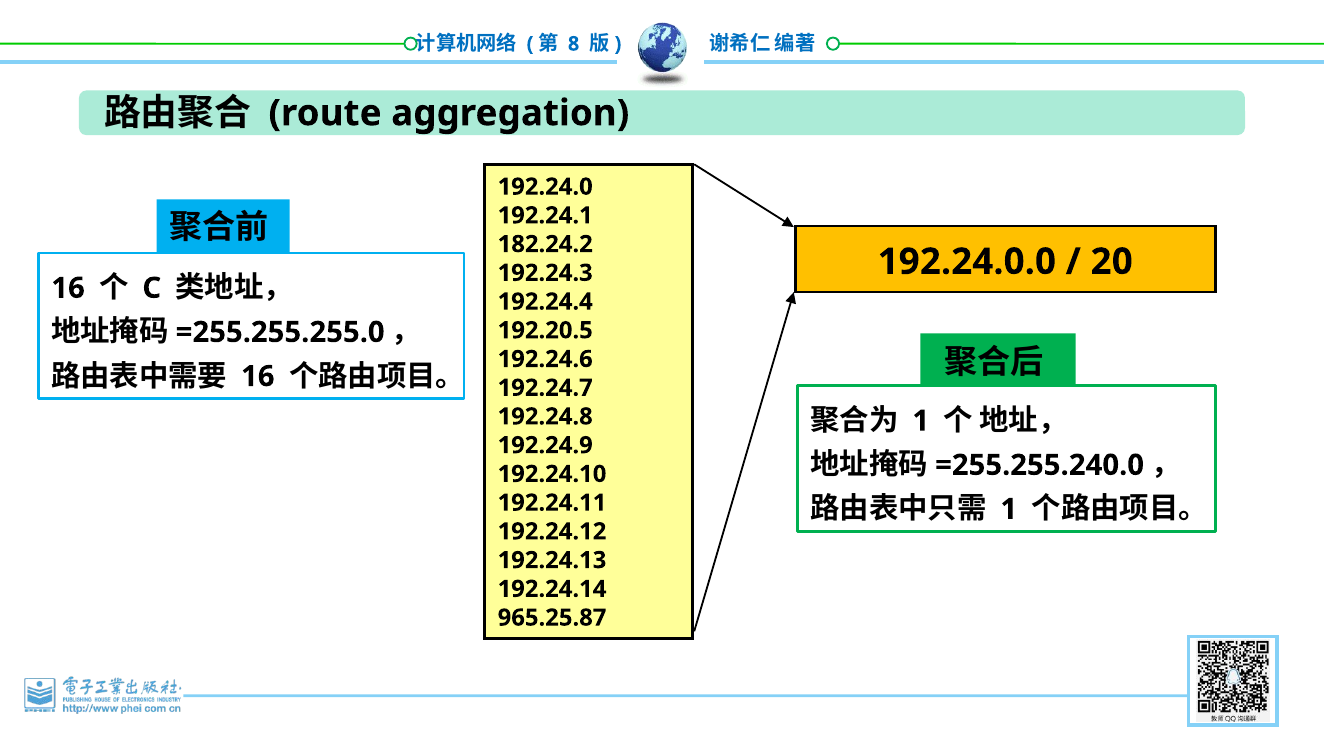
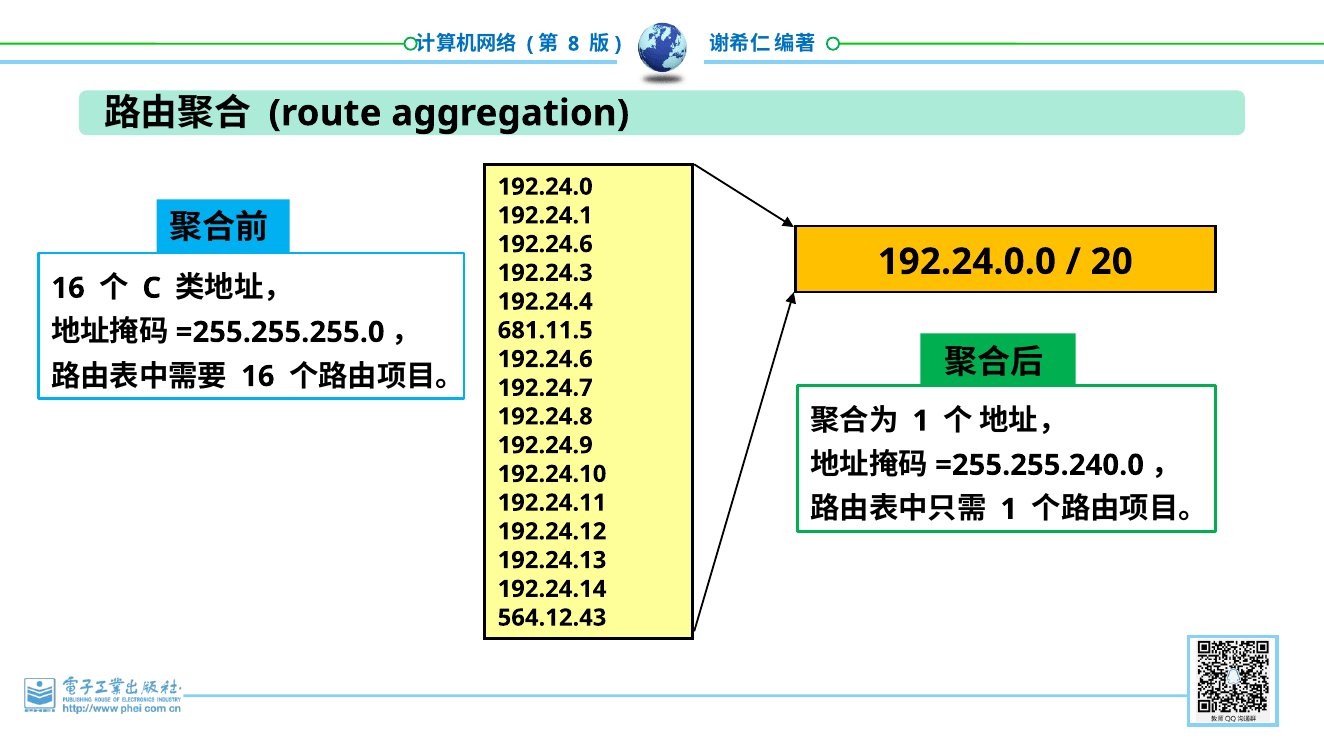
182.24.2 at (545, 244): 182.24.2 -> 192.24.6
192.20.5: 192.20.5 -> 681.11.5
965.25.87: 965.25.87 -> 564.12.43
